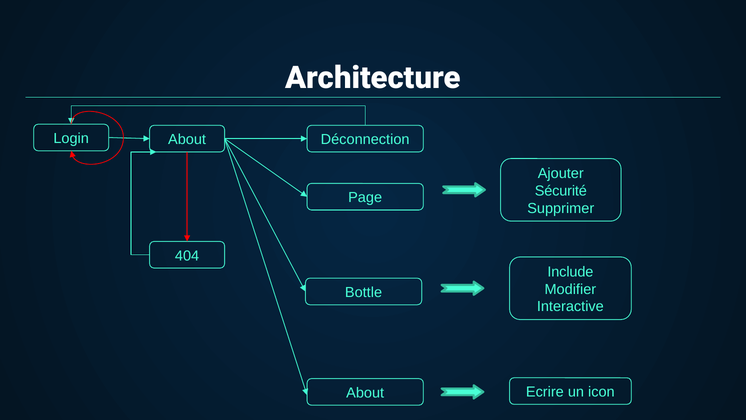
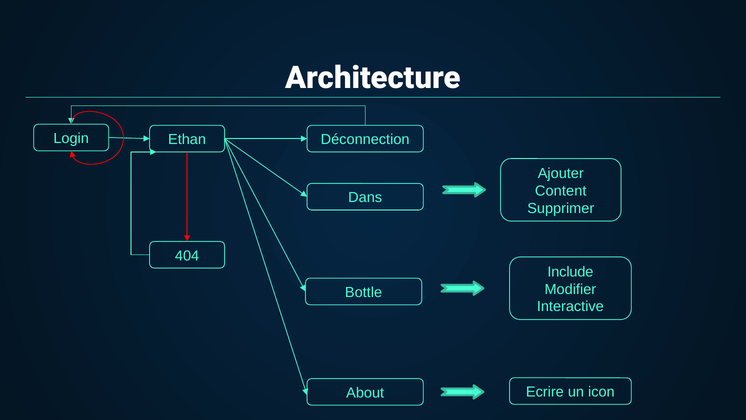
About at (187, 140): About -> Ethan
Sécurité: Sécurité -> Content
Page: Page -> Dans
